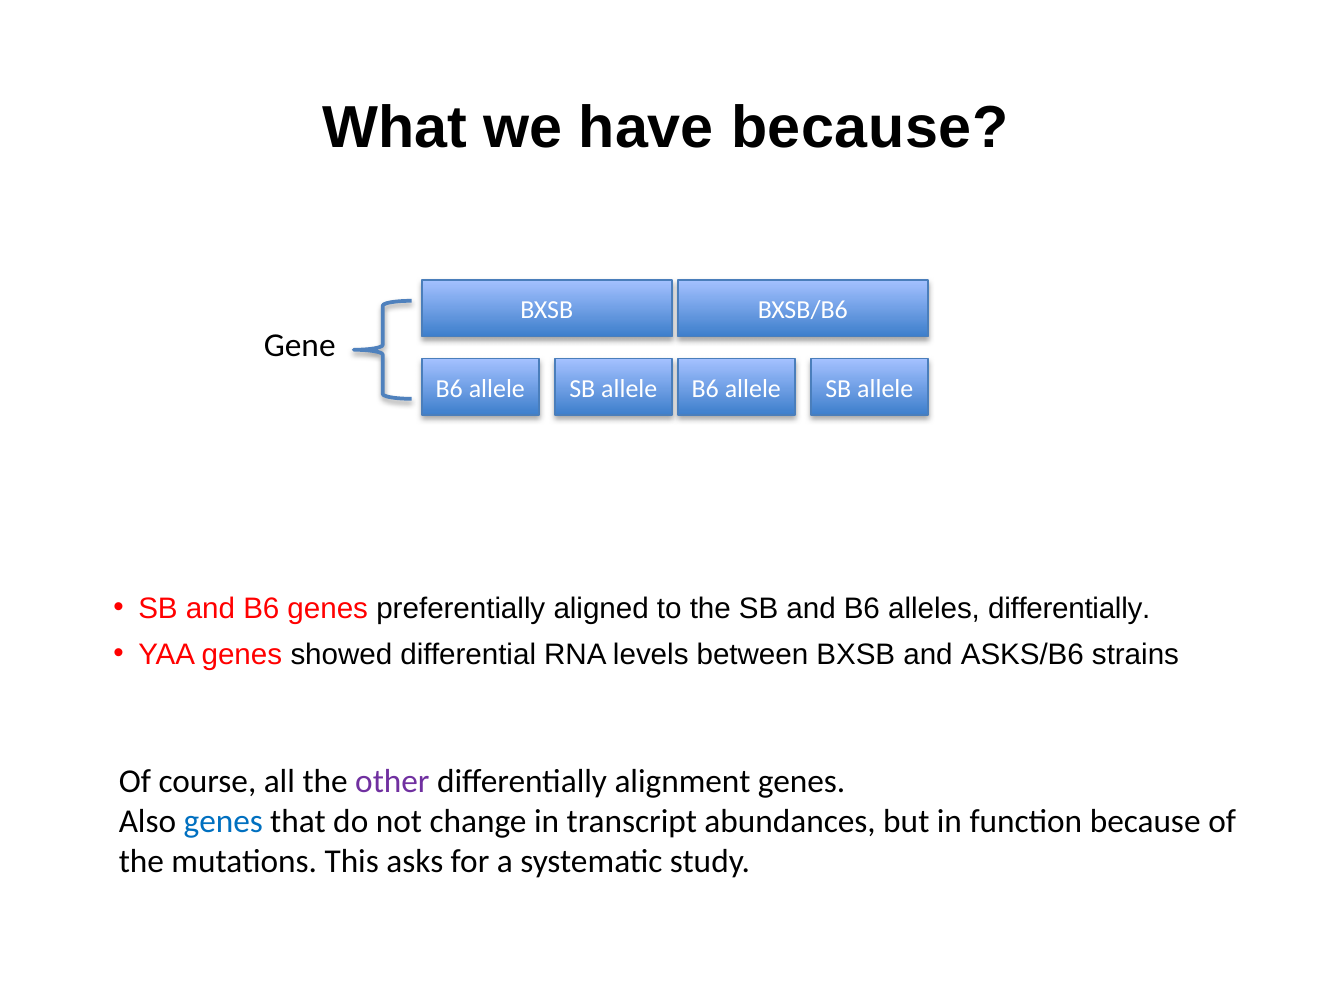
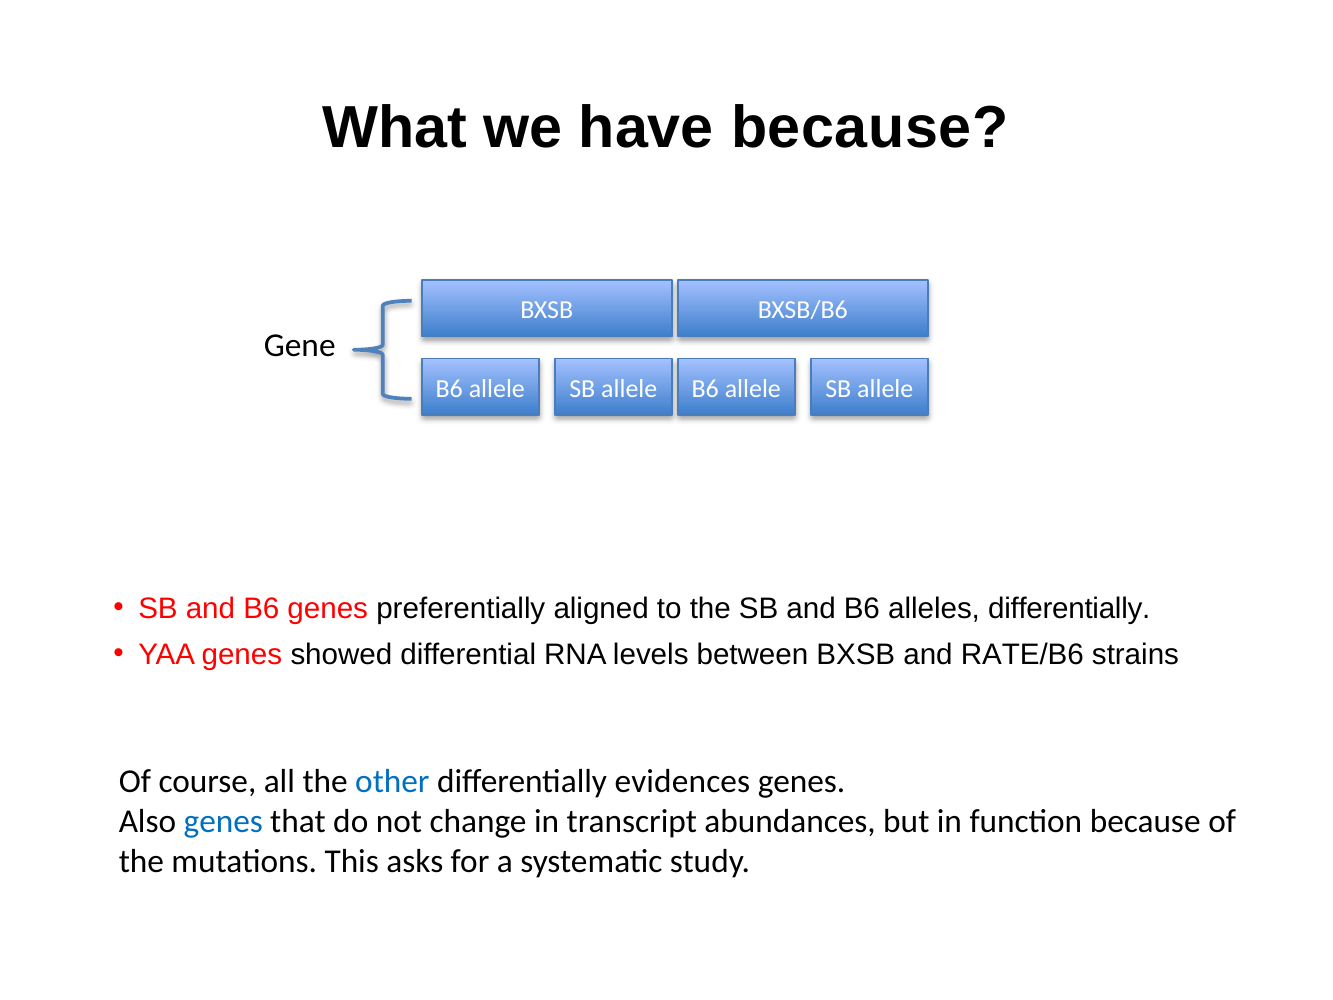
ASKS/B6: ASKS/B6 -> RATE/B6
other colour: purple -> blue
alignment: alignment -> evidences
